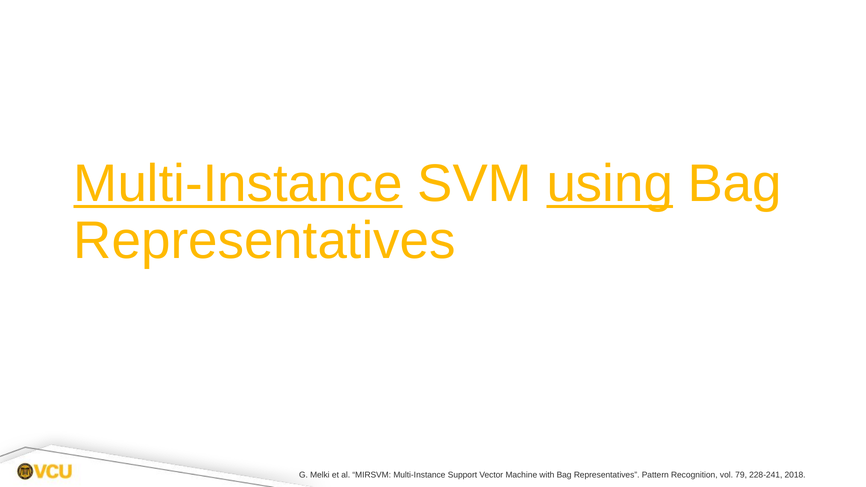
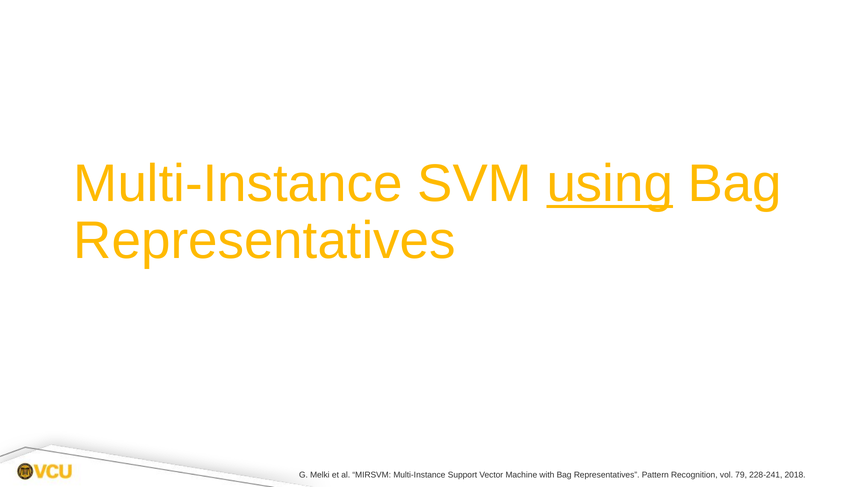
Multi-Instance at (238, 184) underline: present -> none
